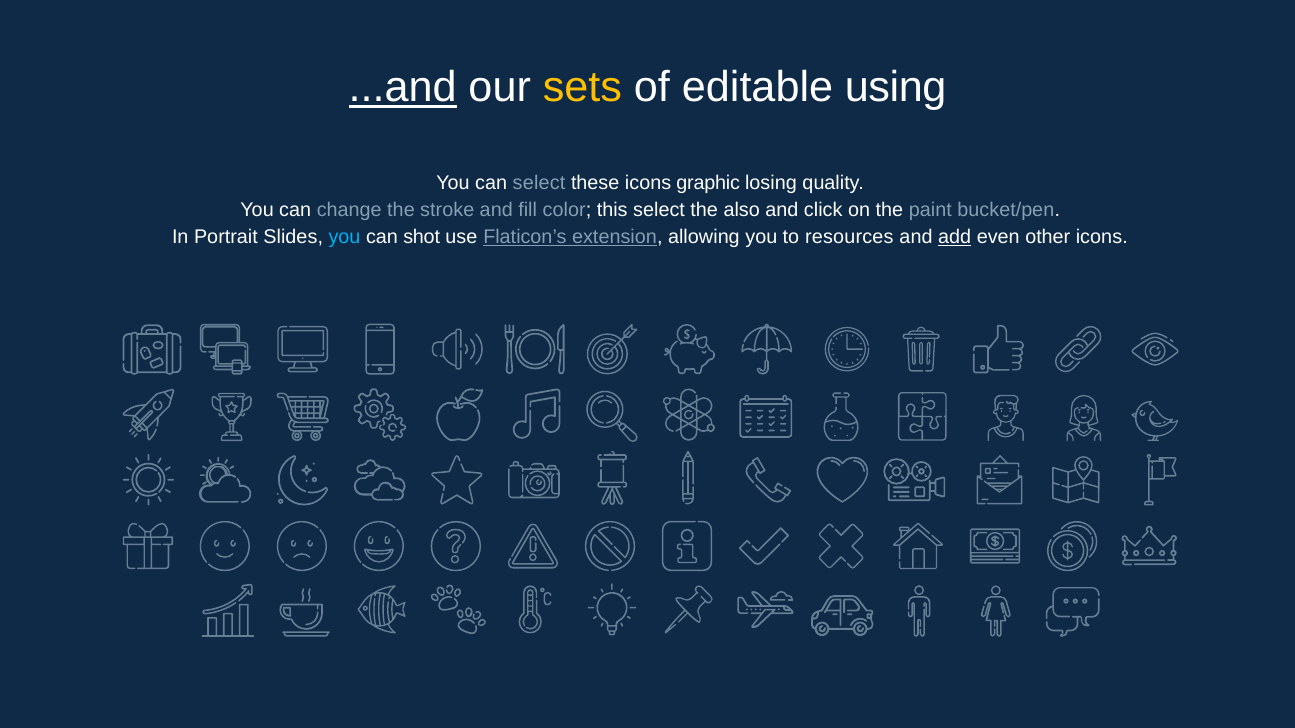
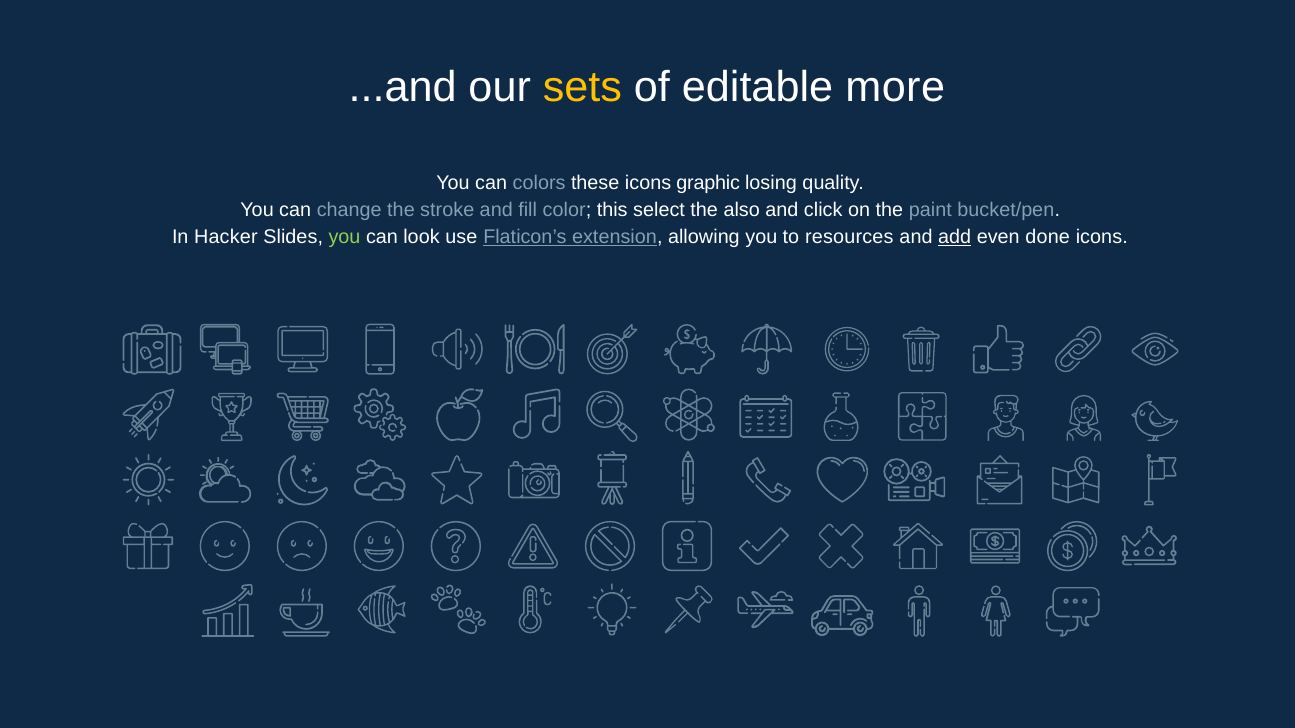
...and underline: present -> none
using: using -> more
can select: select -> colors
Portrait: Portrait -> Hacker
you at (344, 237) colour: light blue -> light green
shot: shot -> look
other: other -> done
